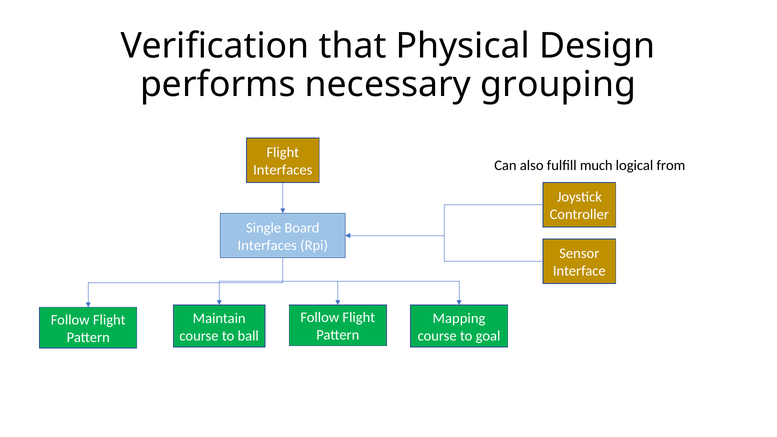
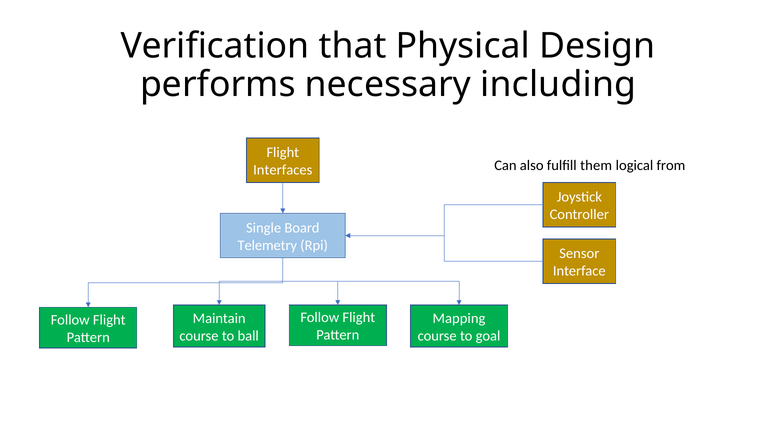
grouping: grouping -> including
much: much -> them
Interfaces at (267, 245): Interfaces -> Telemetry
